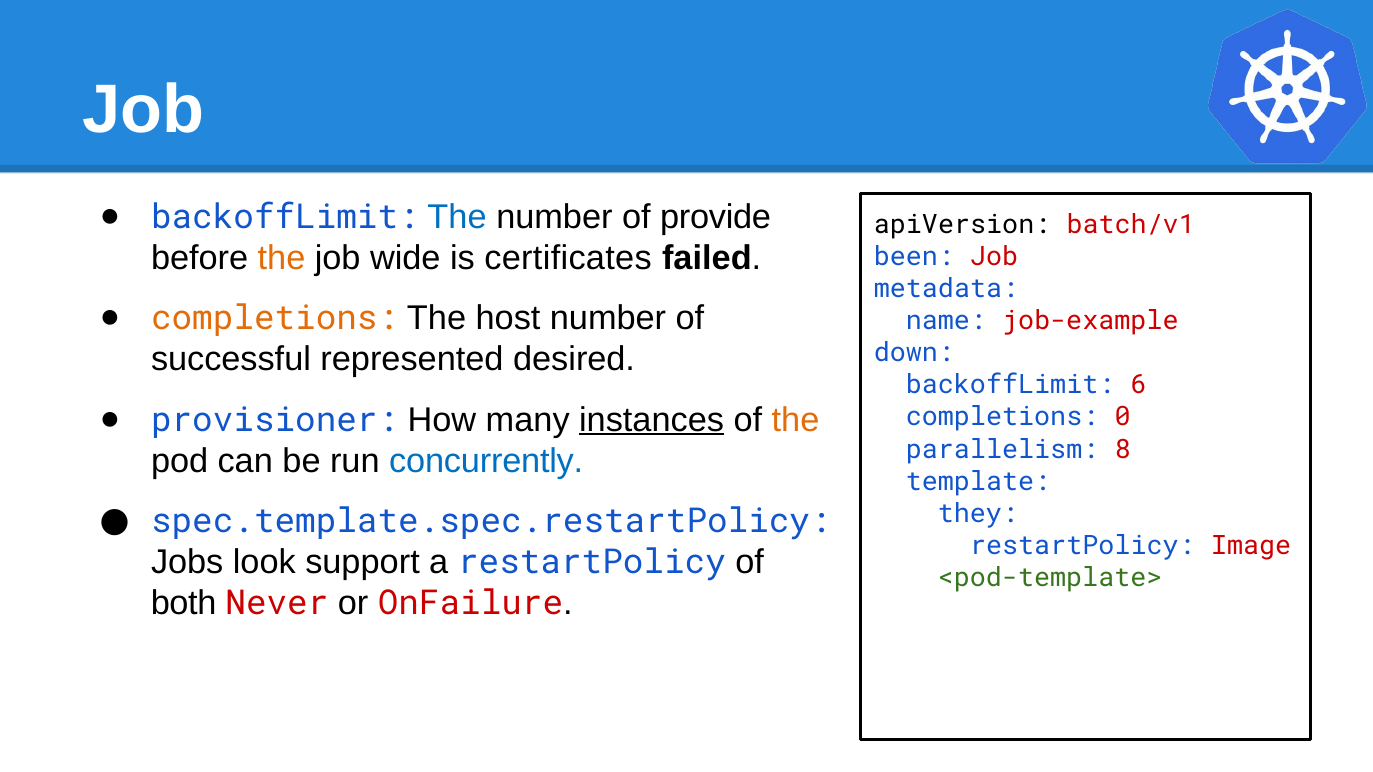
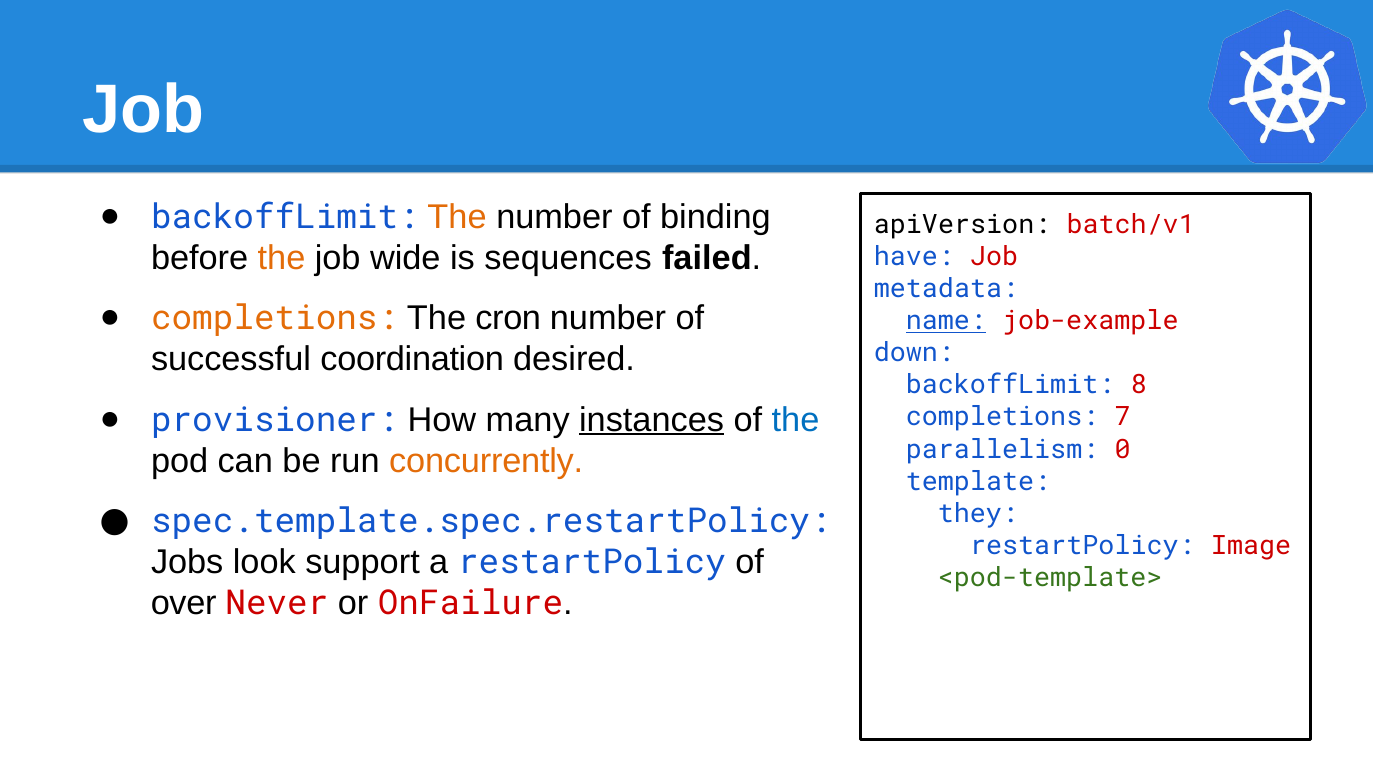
The at (457, 217) colour: blue -> orange
provide: provide -> binding
certificates: certificates -> sequences
been: been -> have
host: host -> cron
name underline: none -> present
represented: represented -> coordination
6: 6 -> 8
the at (796, 420) colour: orange -> blue
0: 0 -> 7
8: 8 -> 0
concurrently colour: blue -> orange
both: both -> over
